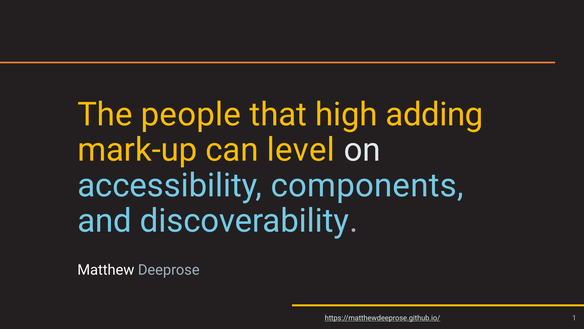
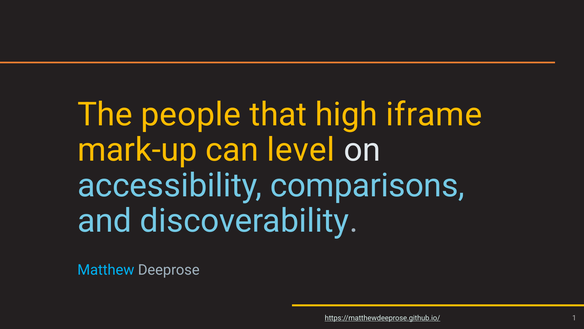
adding: adding -> iframe
components: components -> comparisons
Matthew colour: white -> light blue
